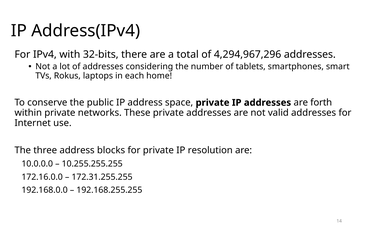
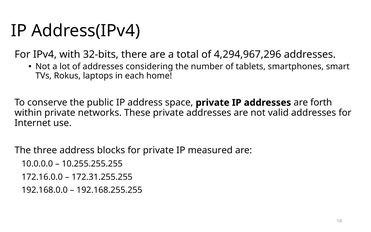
resolution: resolution -> measured
